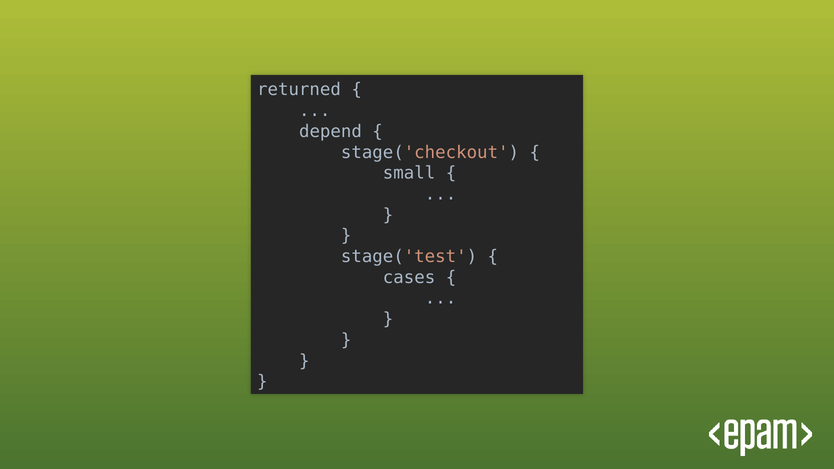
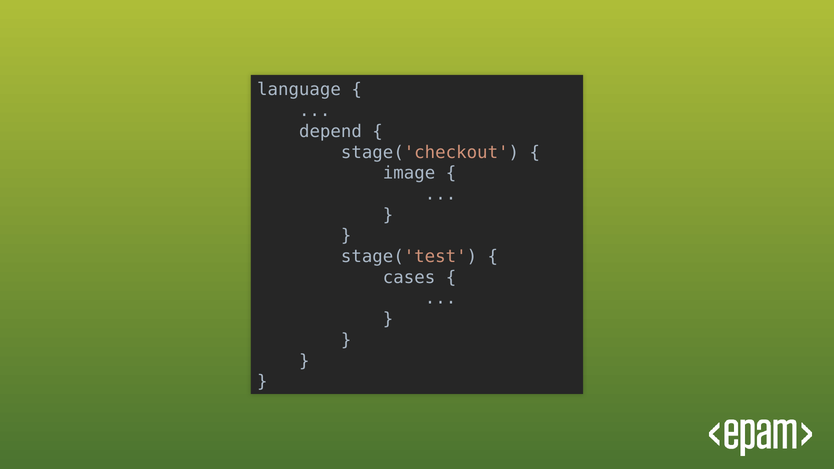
returned: returned -> language
small: small -> image
